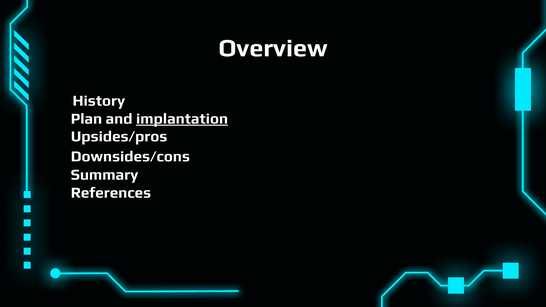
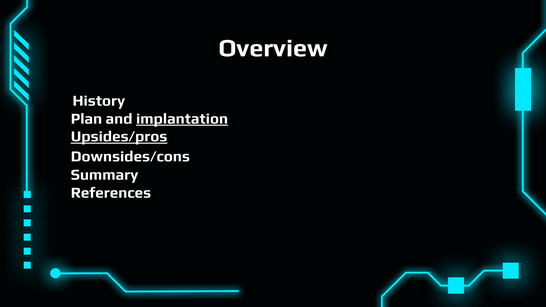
Upsides/pros underline: none -> present
